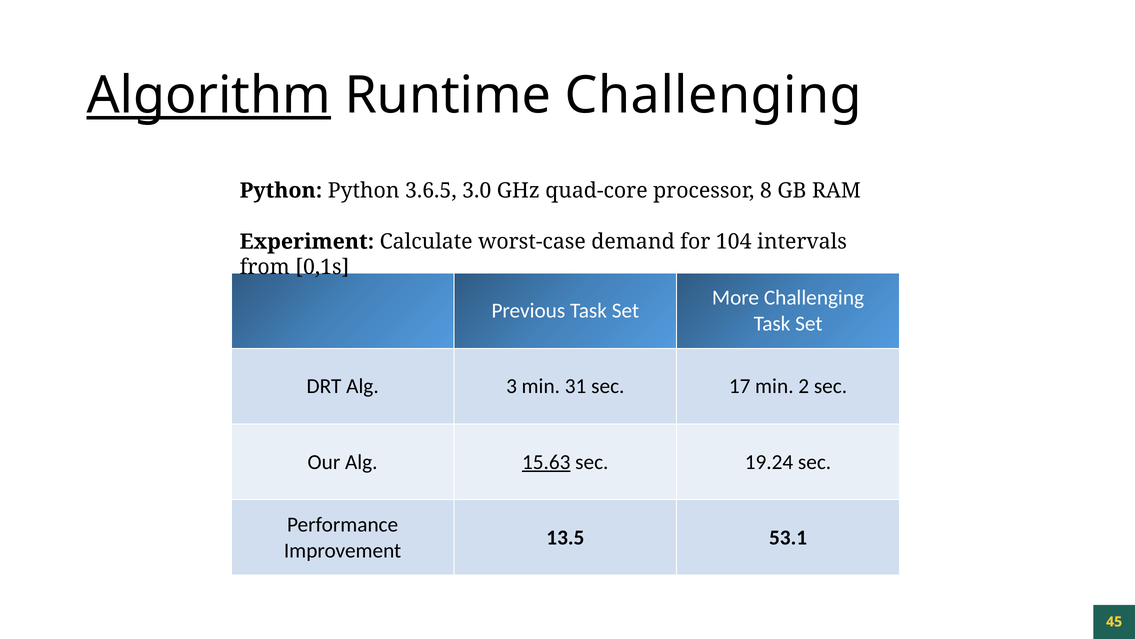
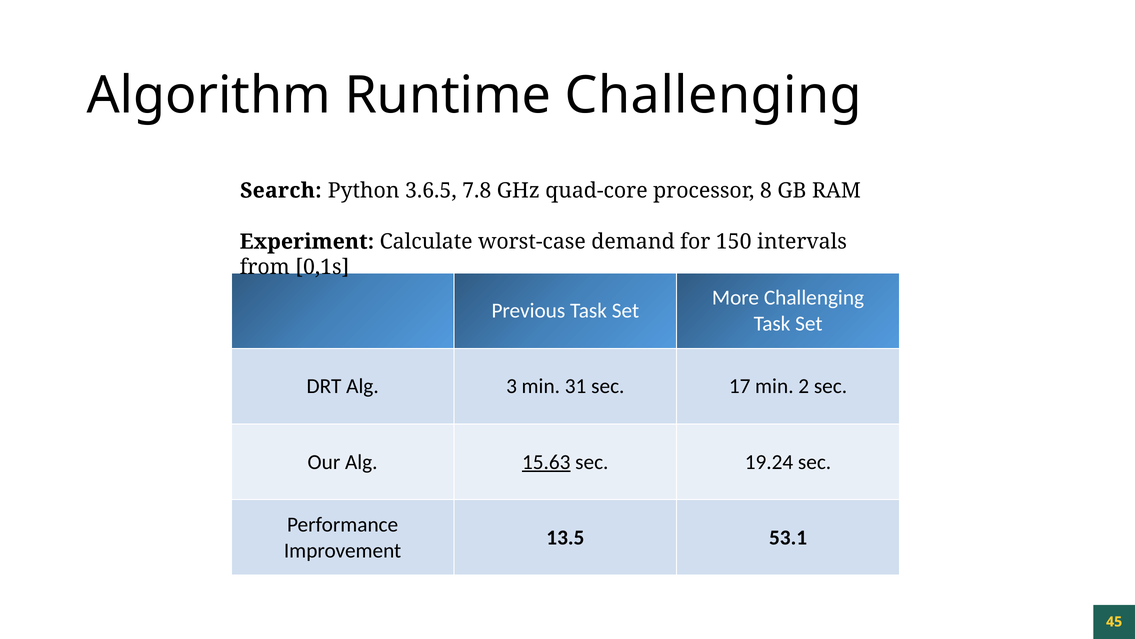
Algorithm underline: present -> none
Python at (281, 190): Python -> Search
3.0: 3.0 -> 7.8
104: 104 -> 150
